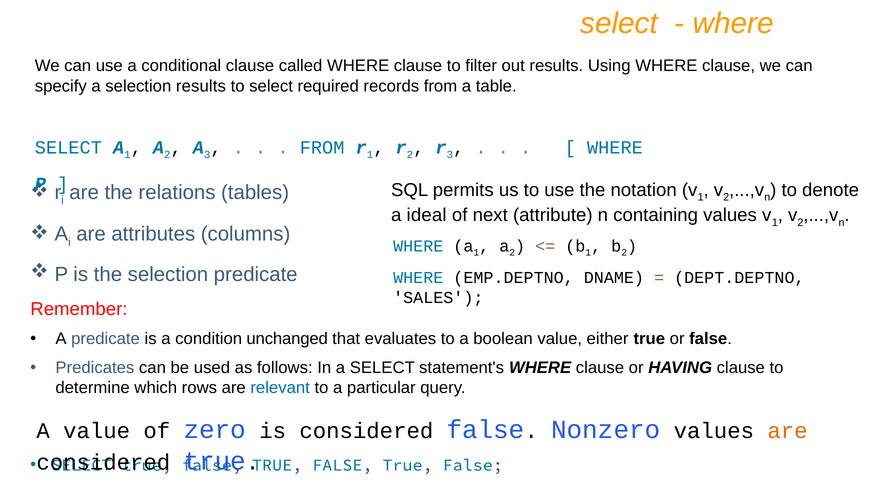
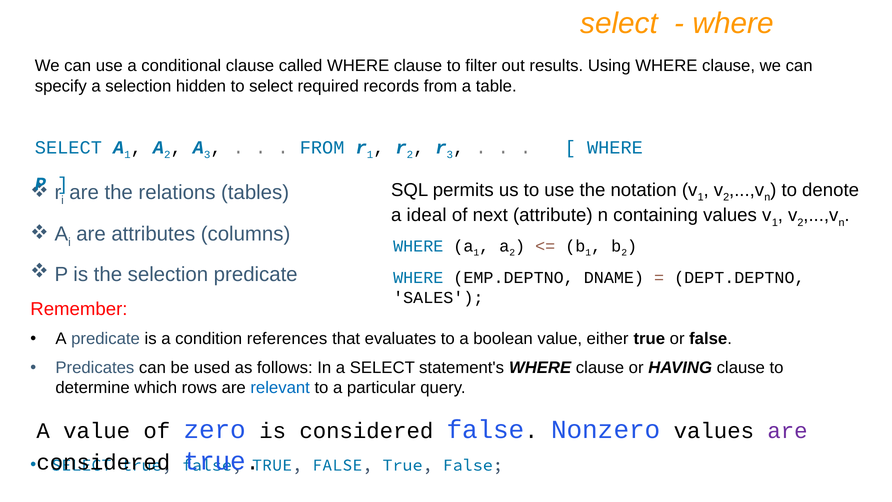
selection results: results -> hidden
unchanged: unchanged -> references
are at (787, 431) colour: orange -> purple
